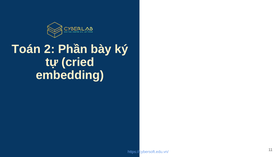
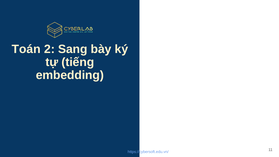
Phần: Phần -> Sang
cried: cried -> tiếng
